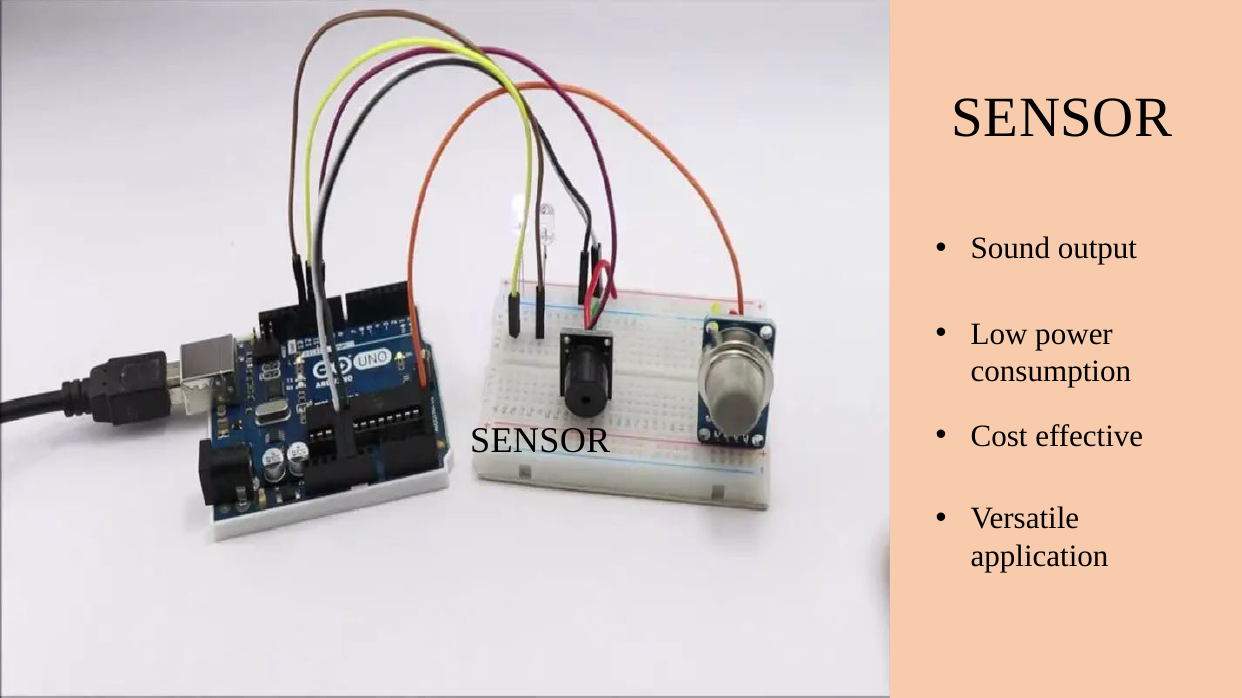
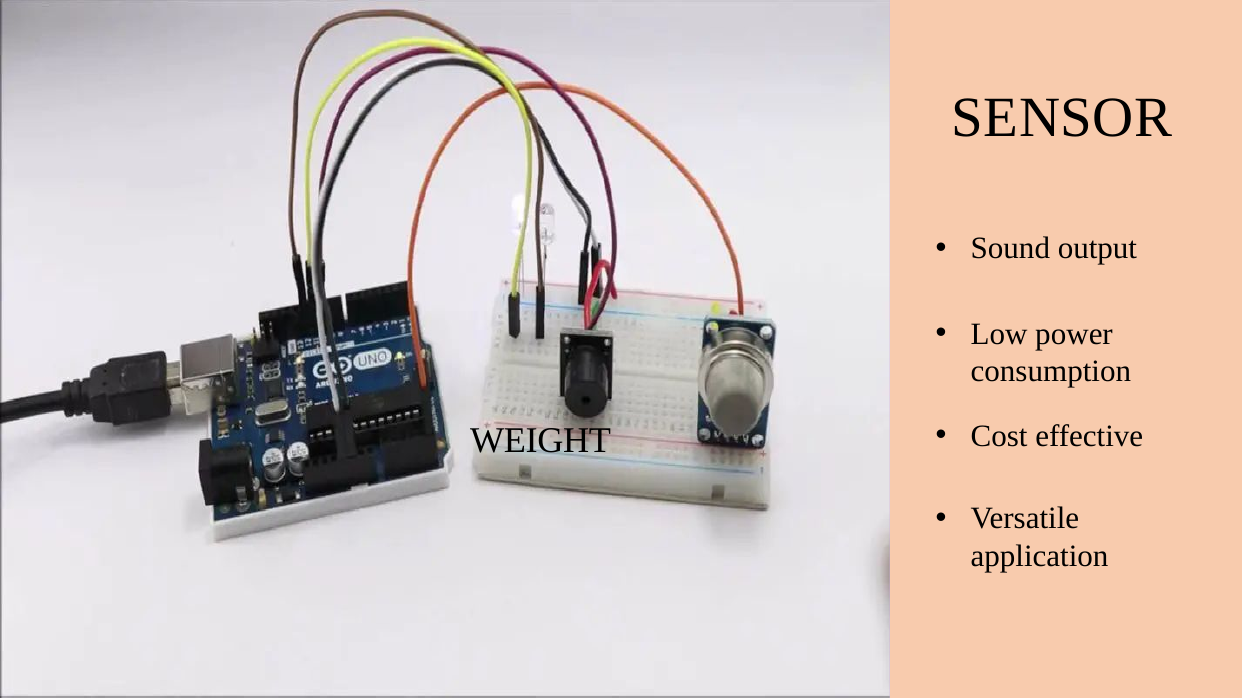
SENSOR at (540, 440): SENSOR -> WEIGHT
